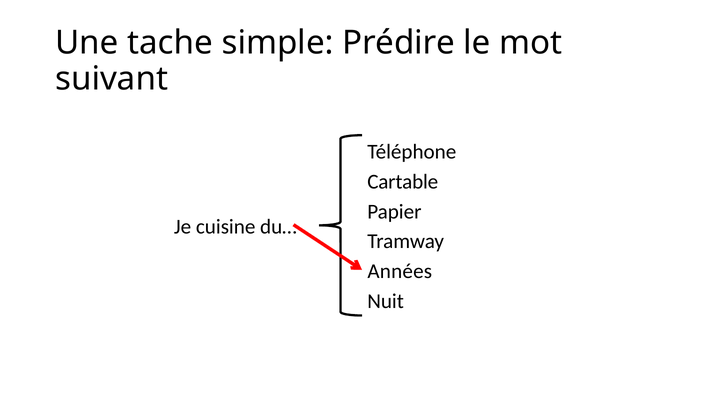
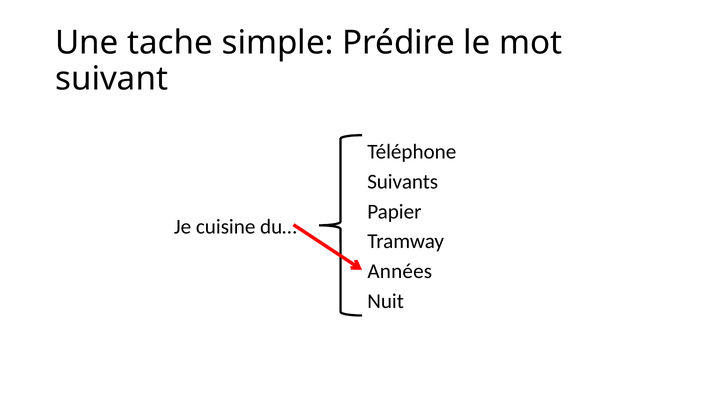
Cartable: Cartable -> Suivants
